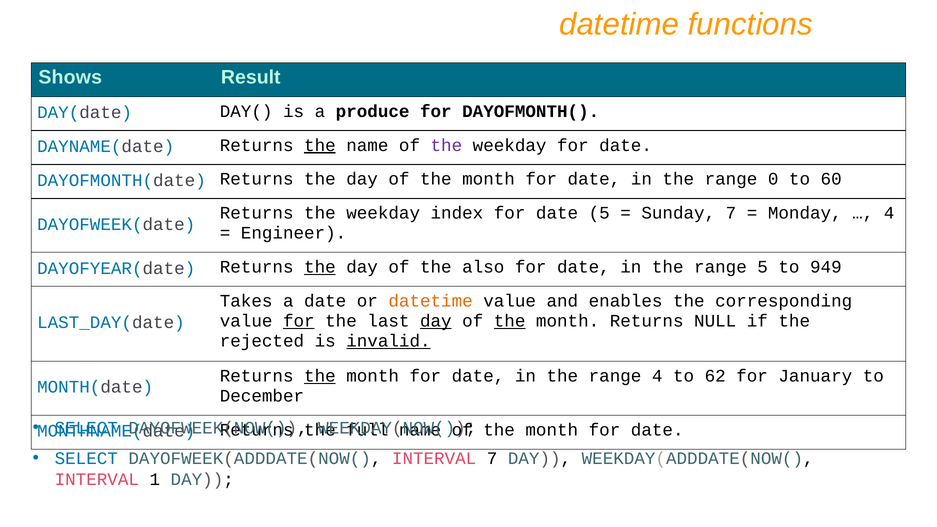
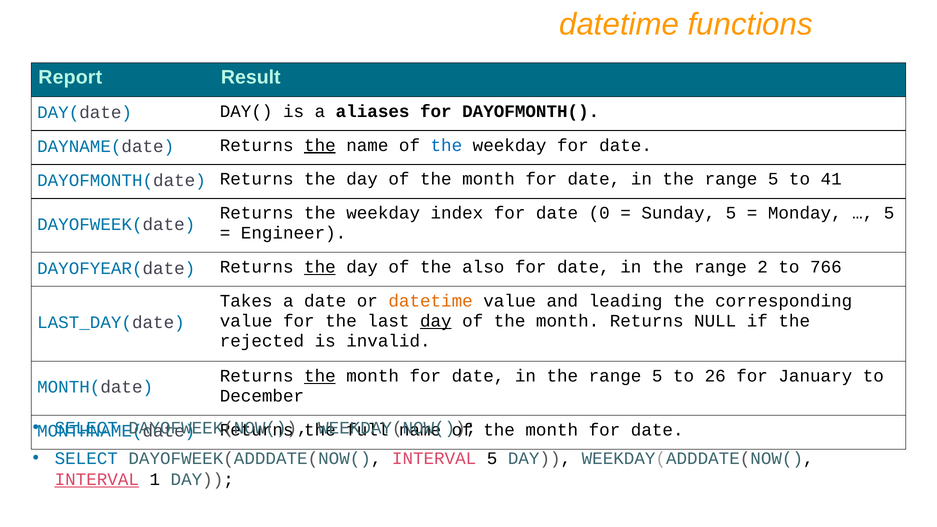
Shows: Shows -> Report
produce: produce -> aliases
the at (446, 145) colour: purple -> blue
0 at (773, 179): 0 -> 5
60: 60 -> 41
date 5: 5 -> 0
Sunday 7: 7 -> 5
4 at (889, 213): 4 -> 5
range 5: 5 -> 2
949: 949 -> 766
enables: enables -> leading
for at (299, 321) underline: present -> none
the at (510, 321) underline: present -> none
invalid underline: present -> none
4 at (657, 376): 4 -> 5
62: 62 -> 26
INTERVAL 7: 7 -> 5
INTERVAL at (97, 480) underline: none -> present
